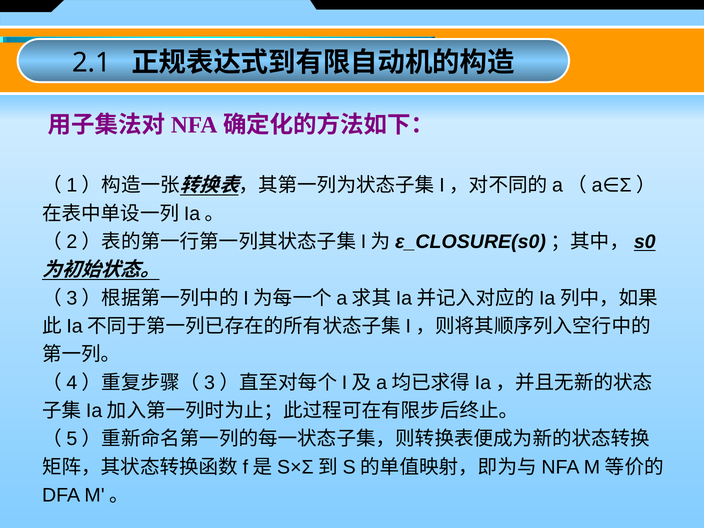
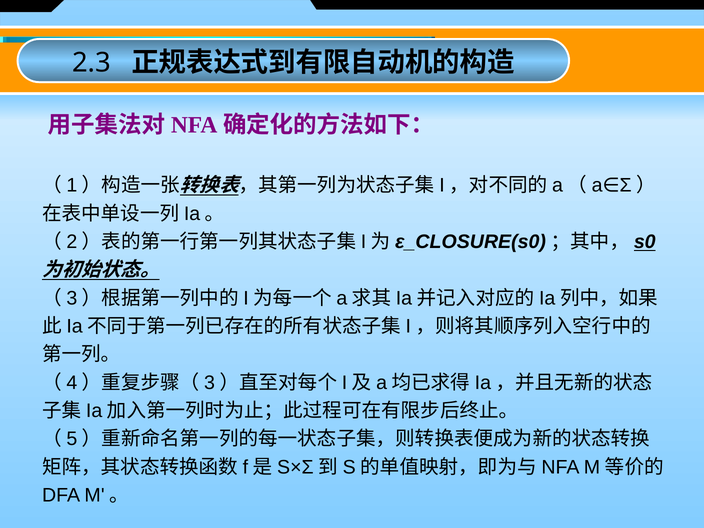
2.1: 2.1 -> 2.3
